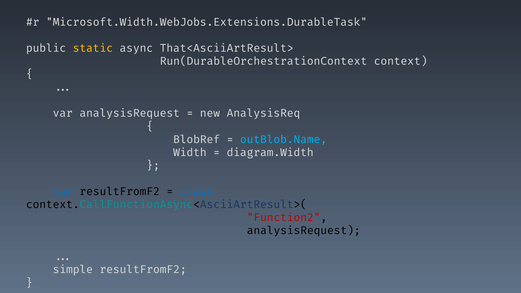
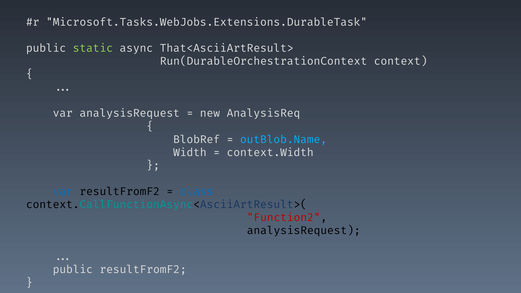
Microsoft.Width.WebJobs.Extensions.DurableTask: Microsoft.Width.WebJobs.Extensions.DurableTask -> Microsoft.Tasks.WebJobs.Extensions.DurableTask
static colour: yellow -> light green
diagram.Width: diagram.Width -> context.Width
simple at (73, 270): simple -> public
